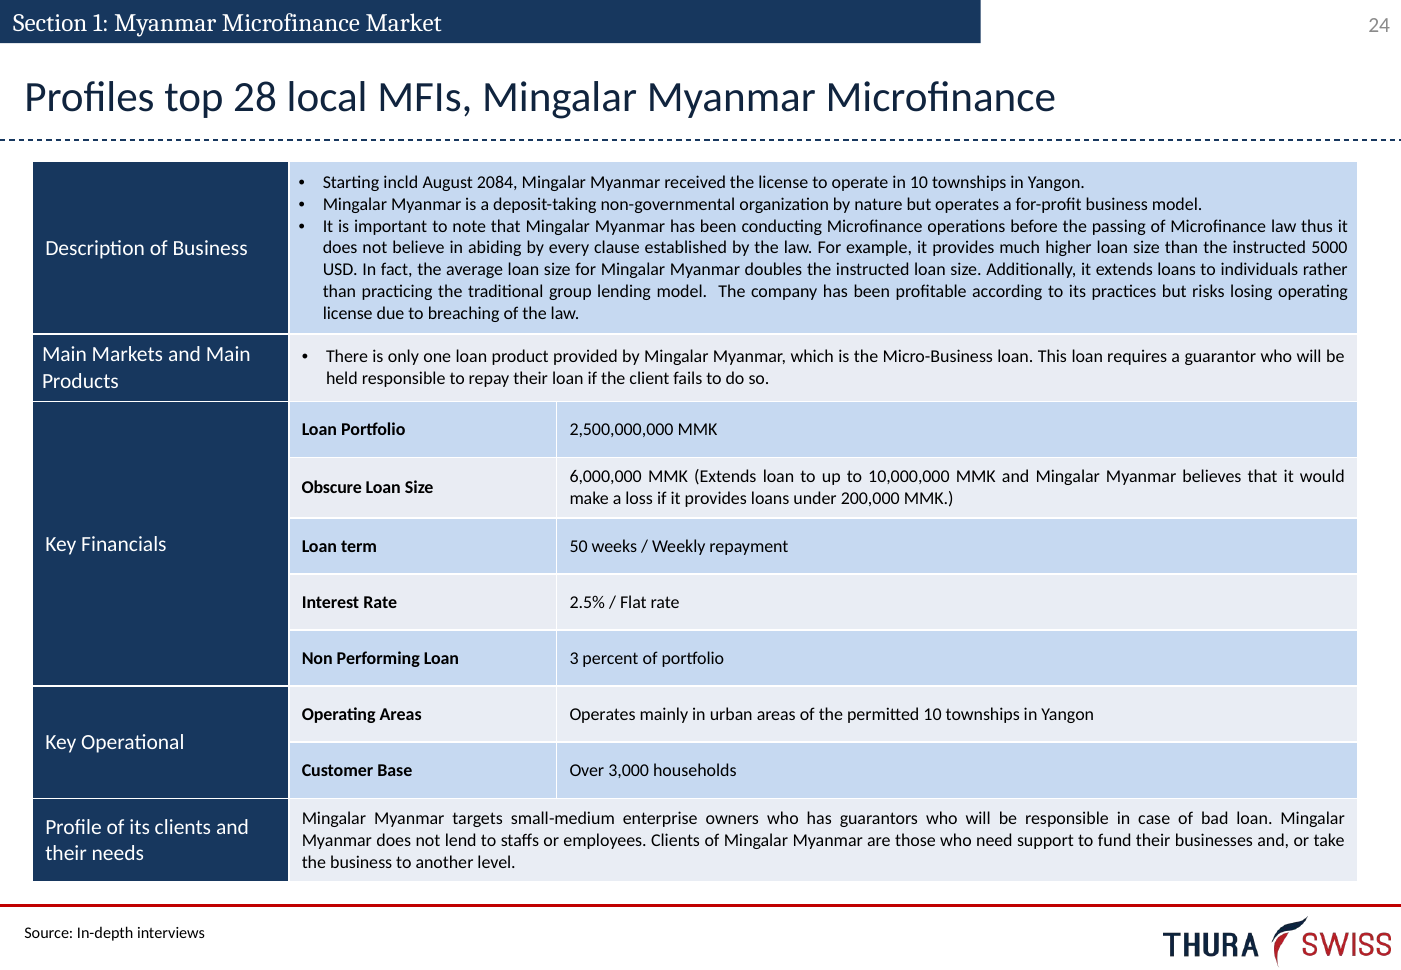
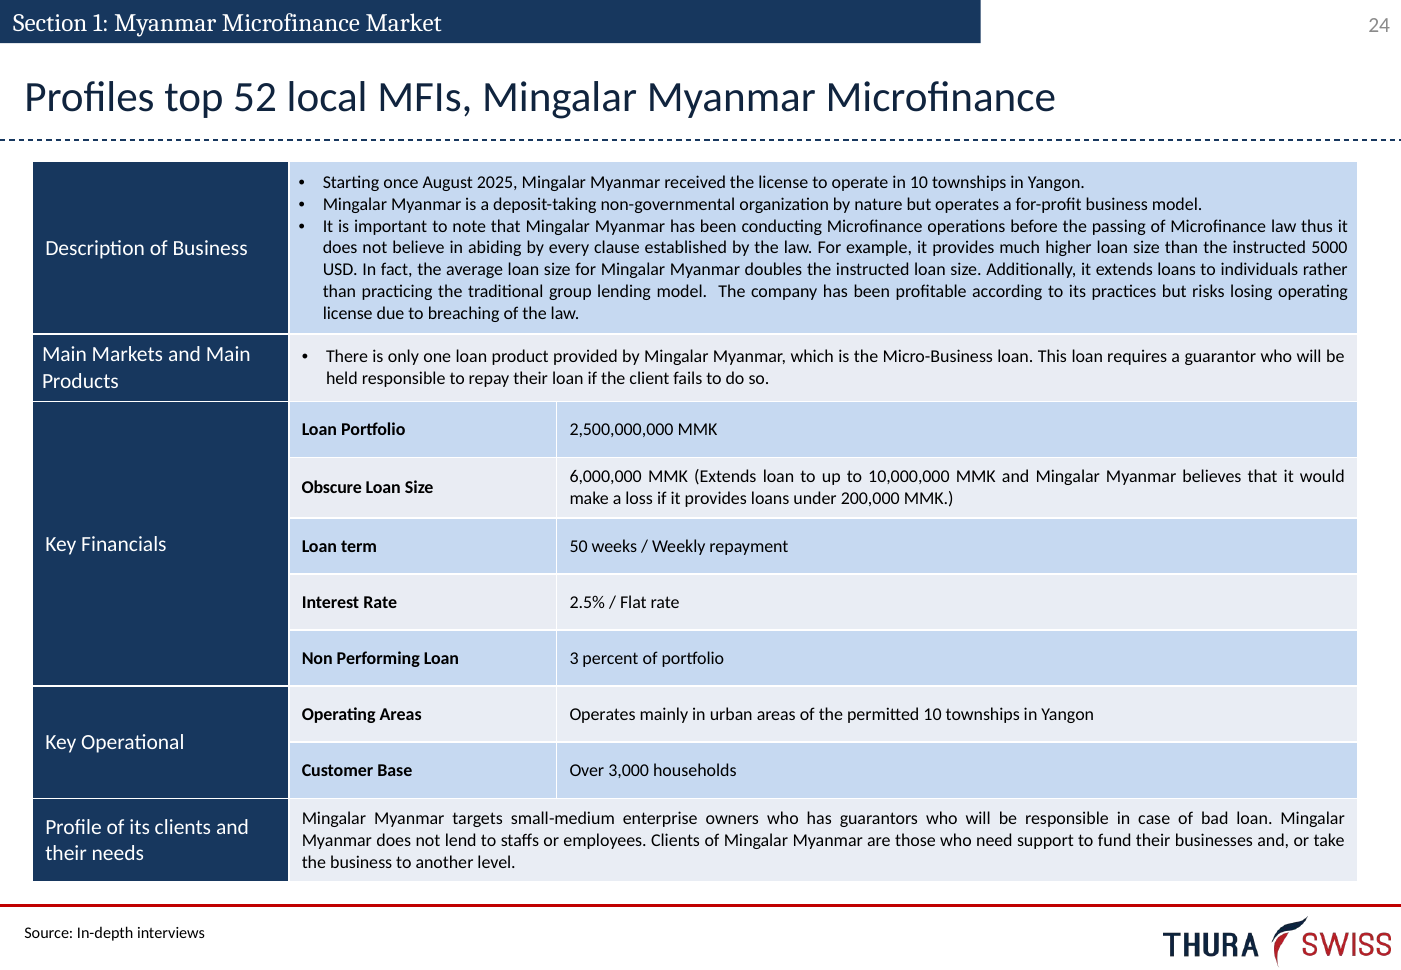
28: 28 -> 52
incld: incld -> once
2084: 2084 -> 2025
